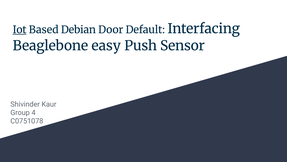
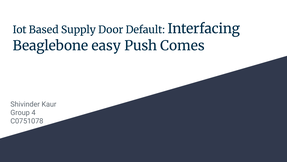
Iot underline: present -> none
Debian: Debian -> Supply
Sensor: Sensor -> Comes
